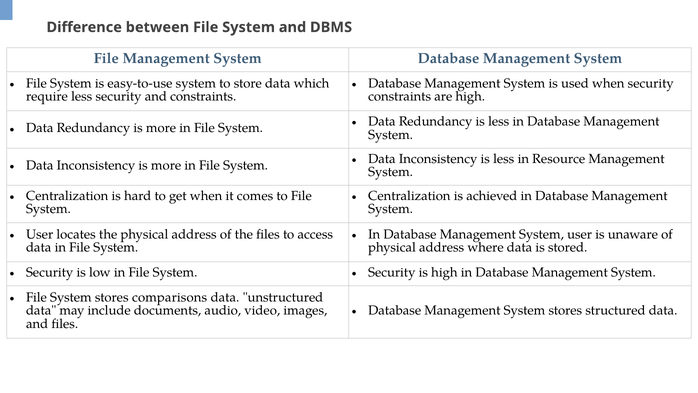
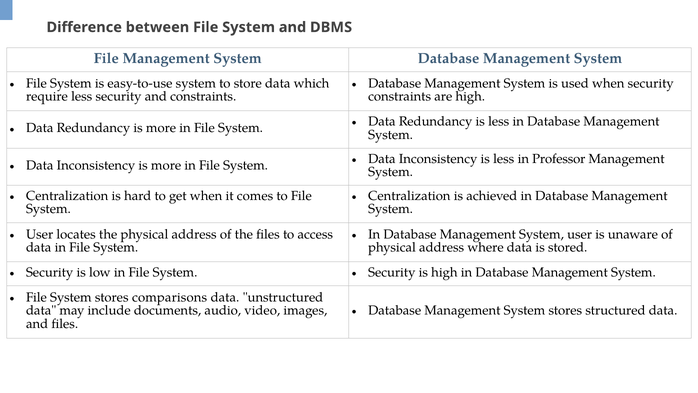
Resource: Resource -> Professor
